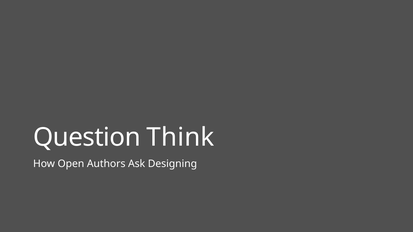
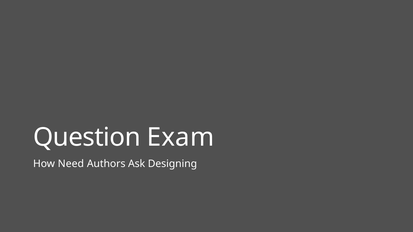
Think: Think -> Exam
Open: Open -> Need
